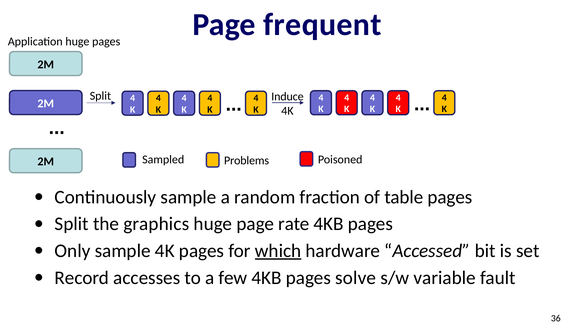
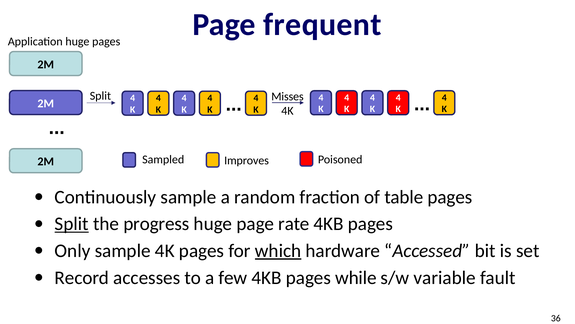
Induce: Induce -> Misses
Problems: Problems -> Improves
Split at (72, 224) underline: none -> present
graphics: graphics -> progress
solve: solve -> while
